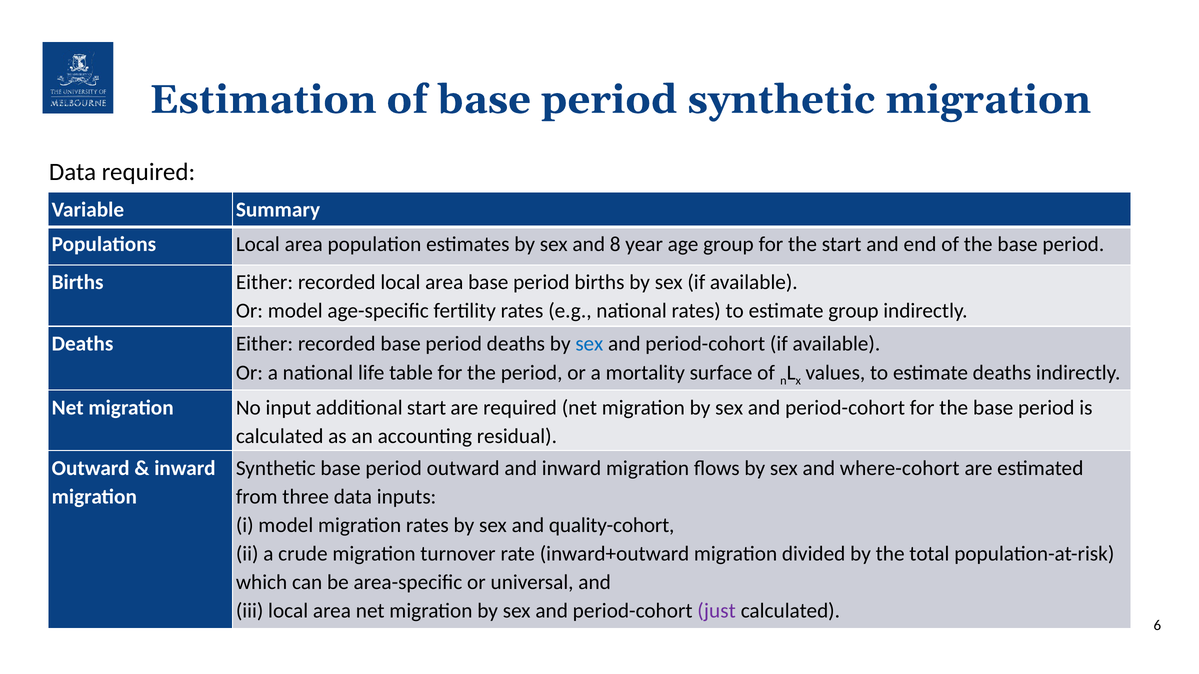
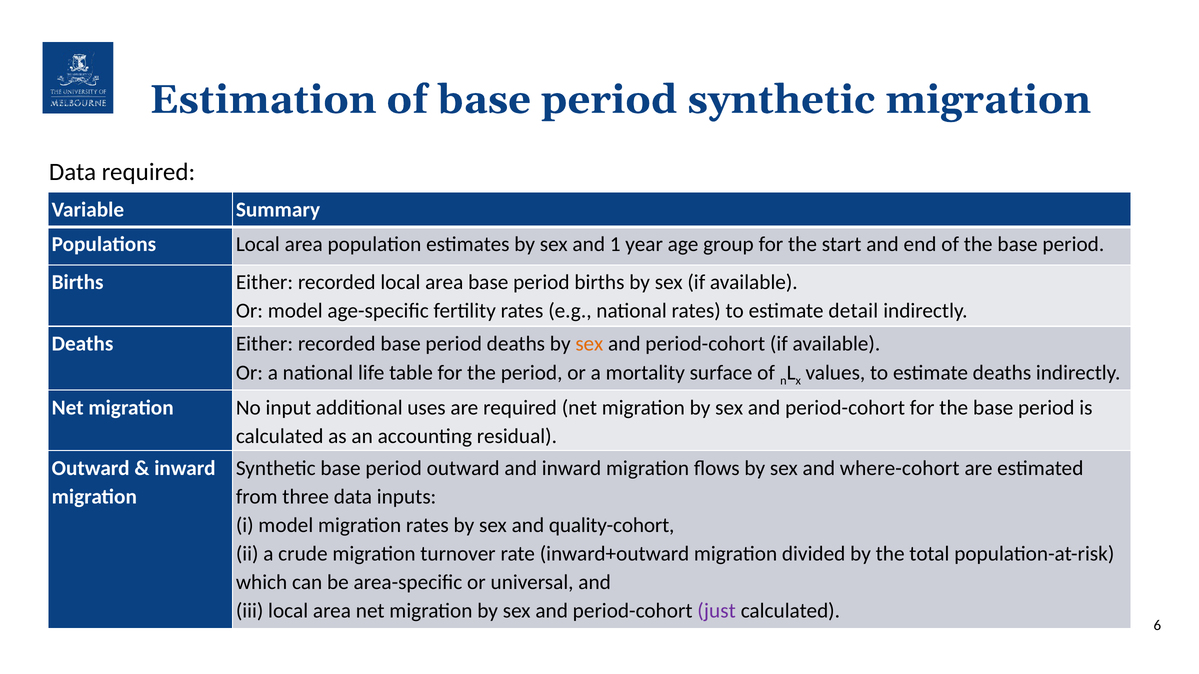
8: 8 -> 1
estimate group: group -> detail
sex at (589, 344) colour: blue -> orange
additional start: start -> uses
